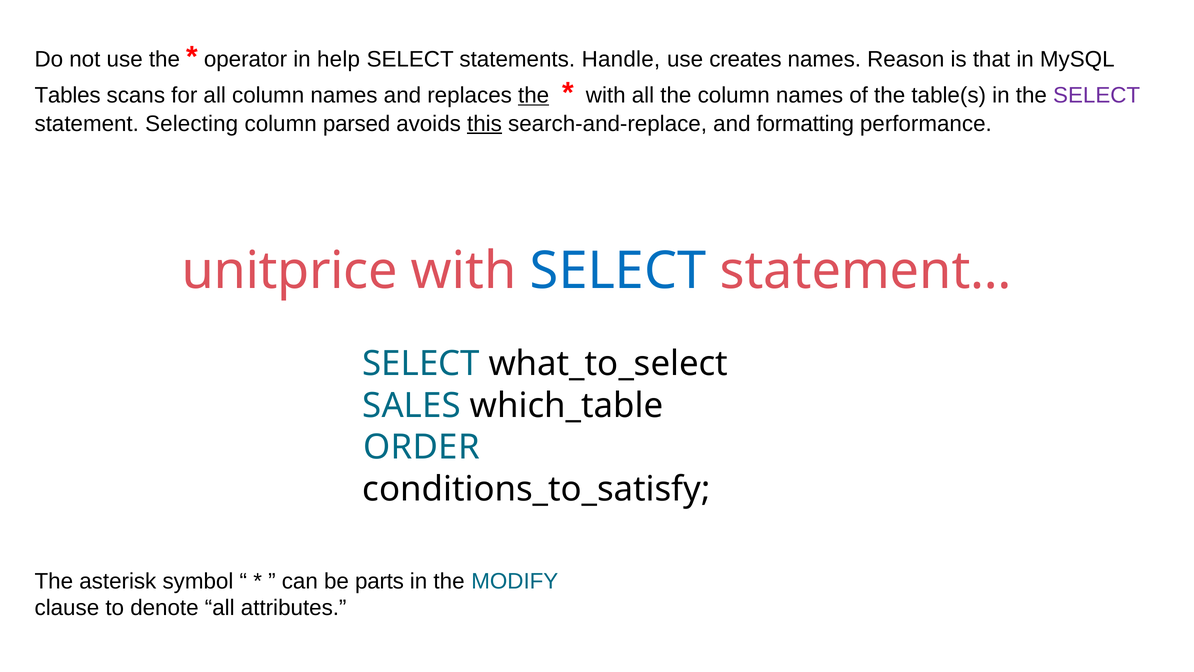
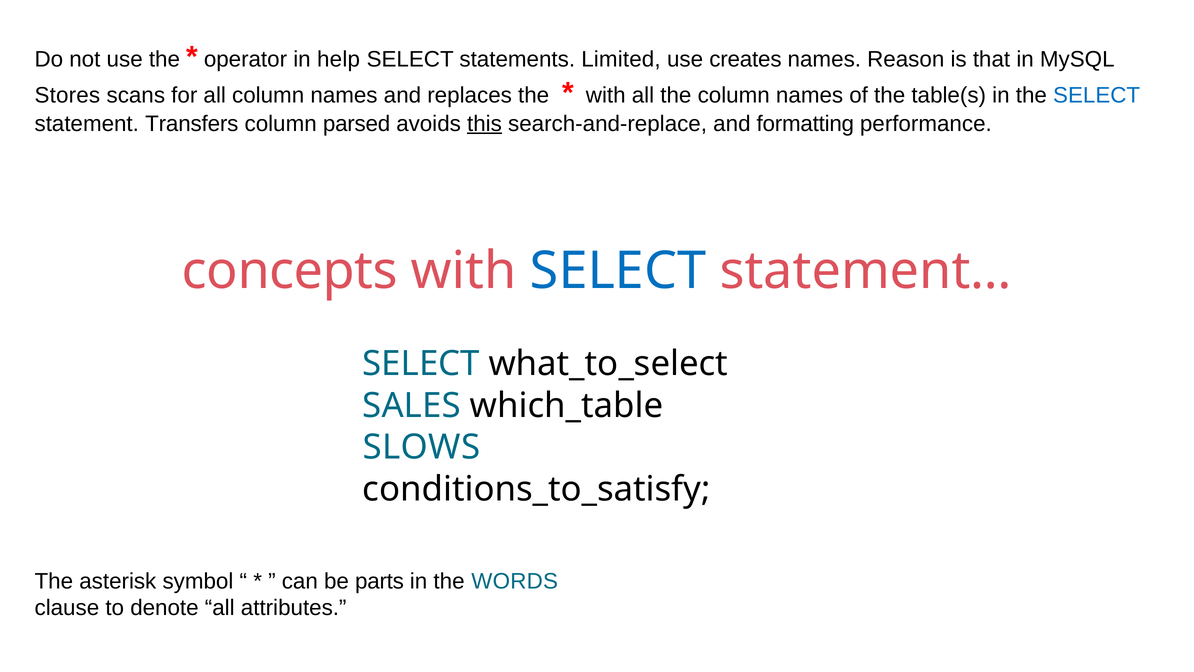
Handle: Handle -> Limited
Tables: Tables -> Stores
the at (534, 95) underline: present -> none
SELECT at (1097, 95) colour: purple -> blue
Selecting: Selecting -> Transfers
unitprice: unitprice -> concepts
ORDER: ORDER -> SLOWS
MODIFY: MODIFY -> WORDS
